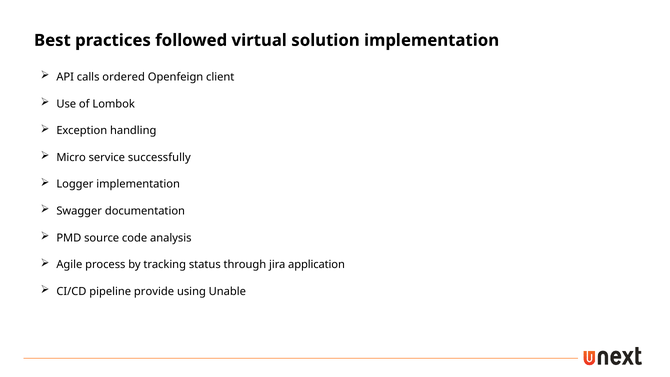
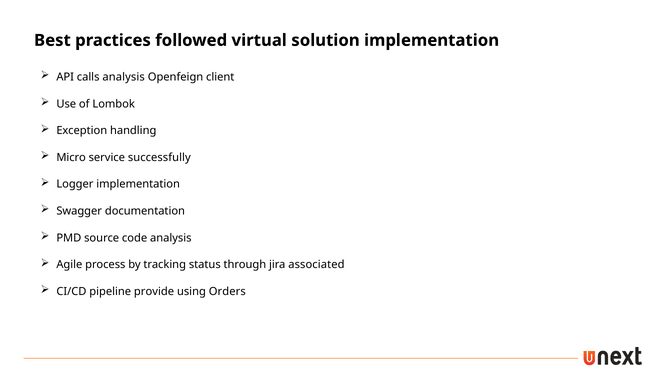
calls ordered: ordered -> analysis
application: application -> associated
Unable: Unable -> Orders
